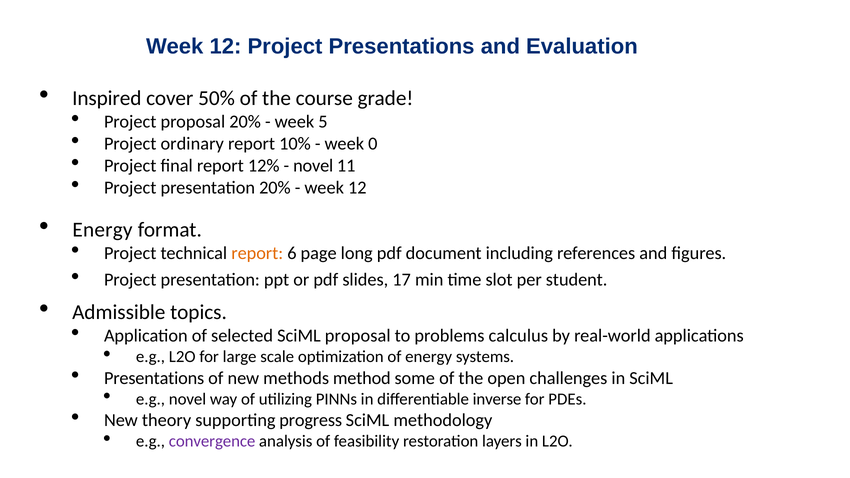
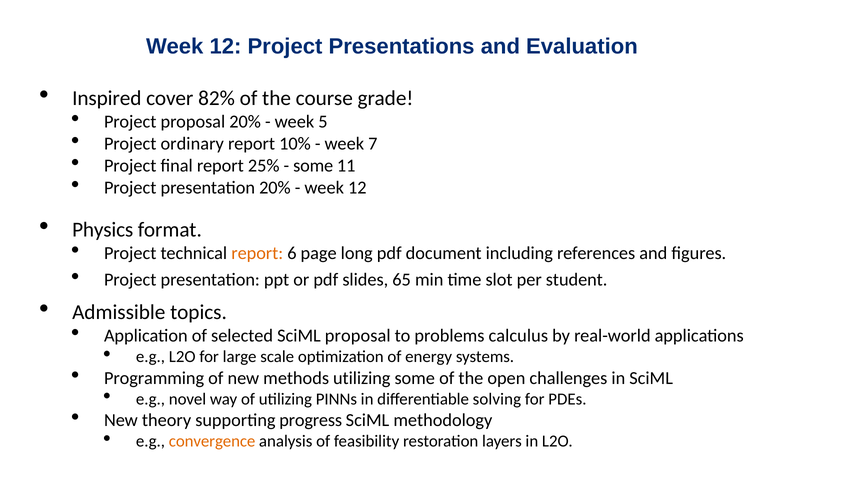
50%: 50% -> 82%
0: 0 -> 7
12%: 12% -> 25%
novel at (313, 166): novel -> some
Energy at (102, 230): Energy -> Physics
17: 17 -> 65
Presentations at (154, 378): Presentations -> Programming
methods method: method -> utilizing
inverse: inverse -> solving
convergence colour: purple -> orange
